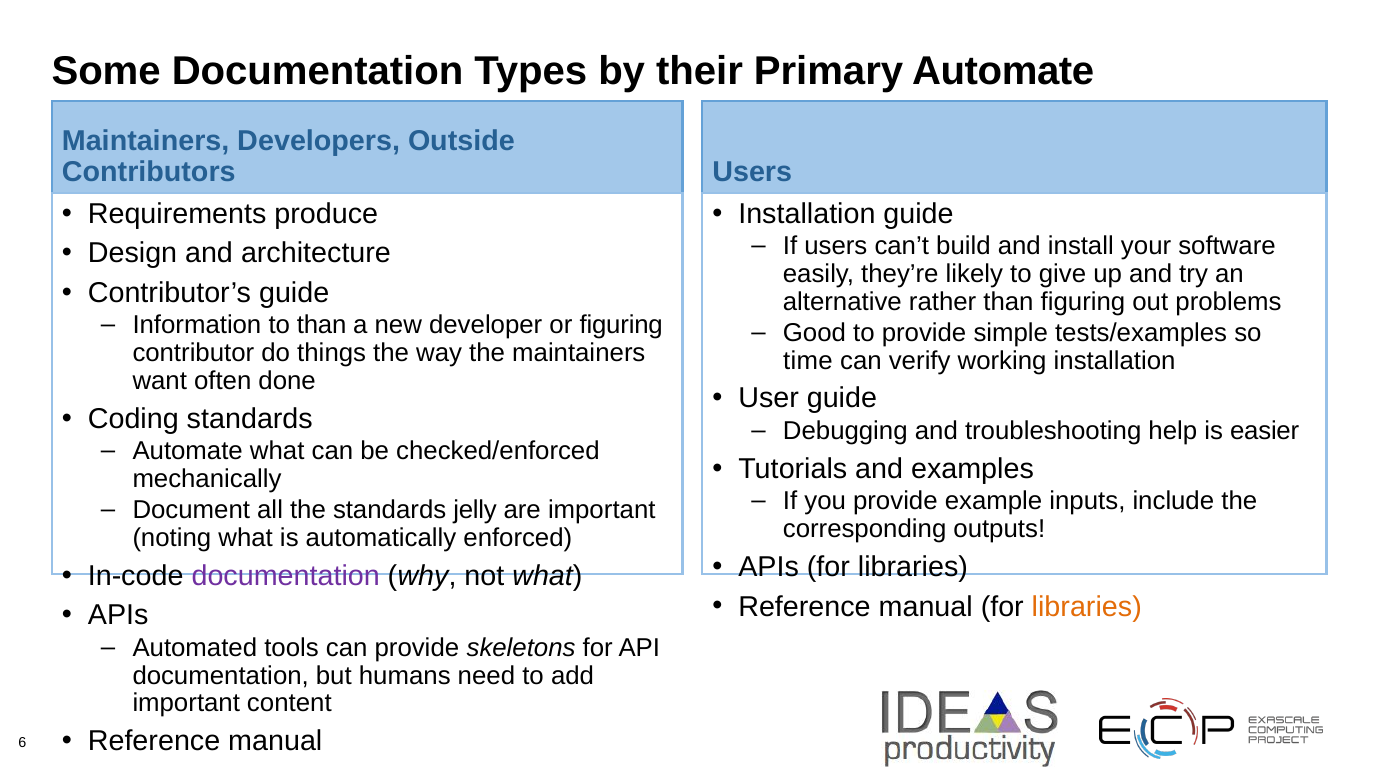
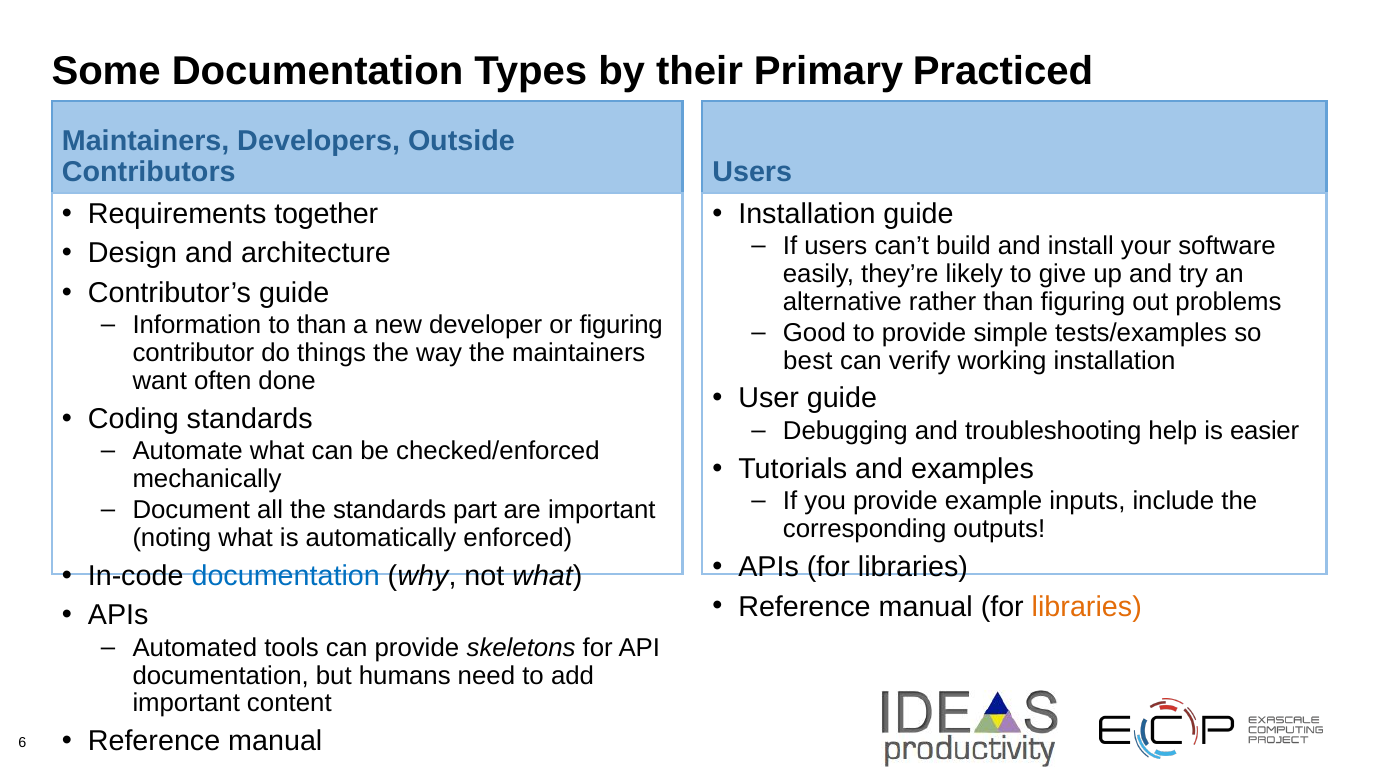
Primary Automate: Automate -> Practiced
produce: produce -> together
time: time -> best
jelly: jelly -> part
documentation at (286, 576) colour: purple -> blue
